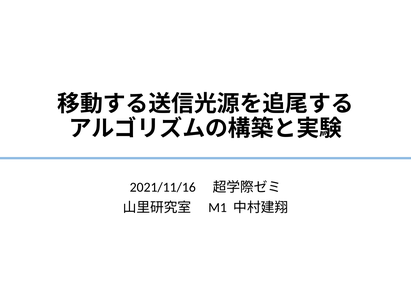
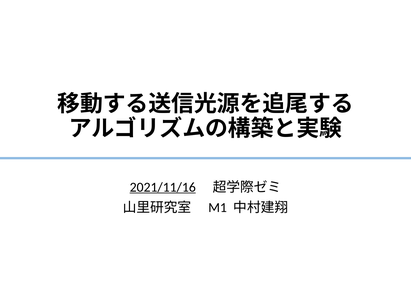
2021/11/16 underline: none -> present
